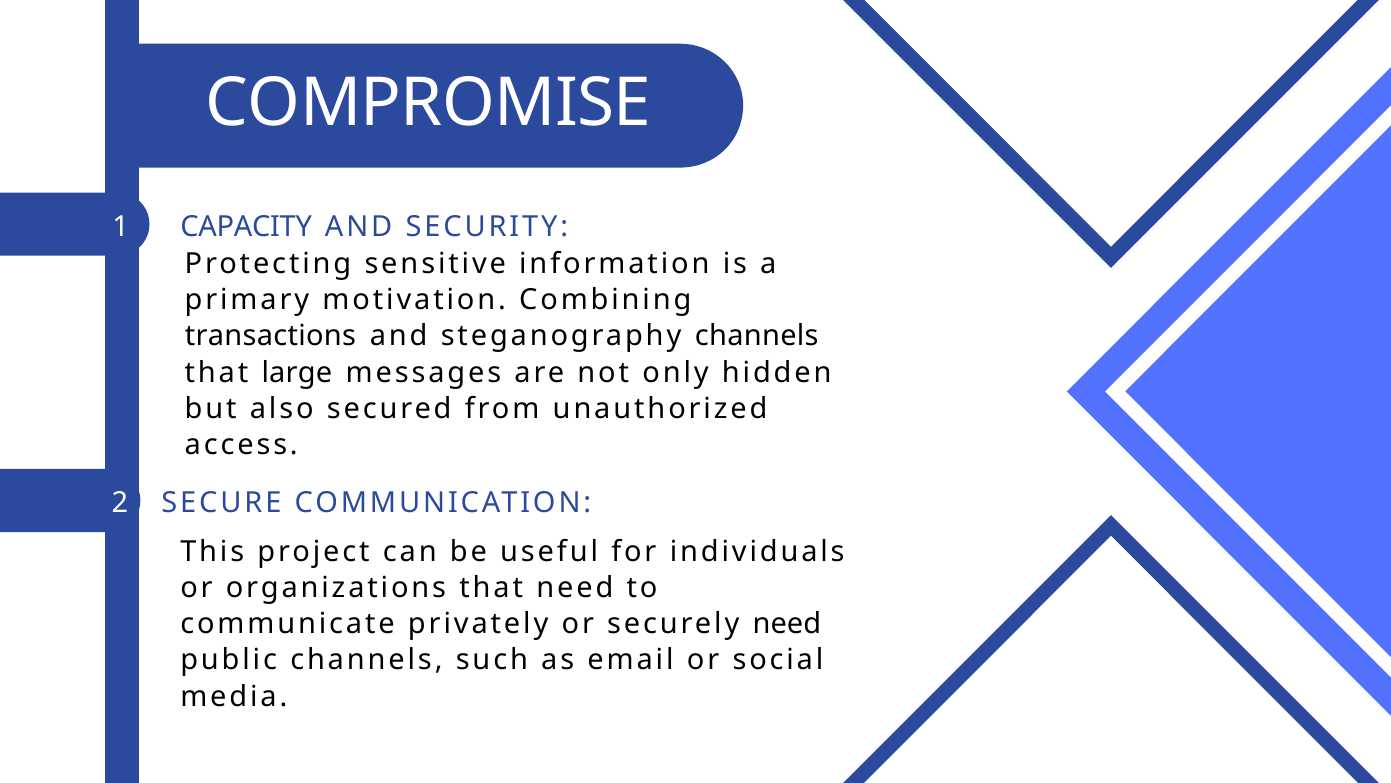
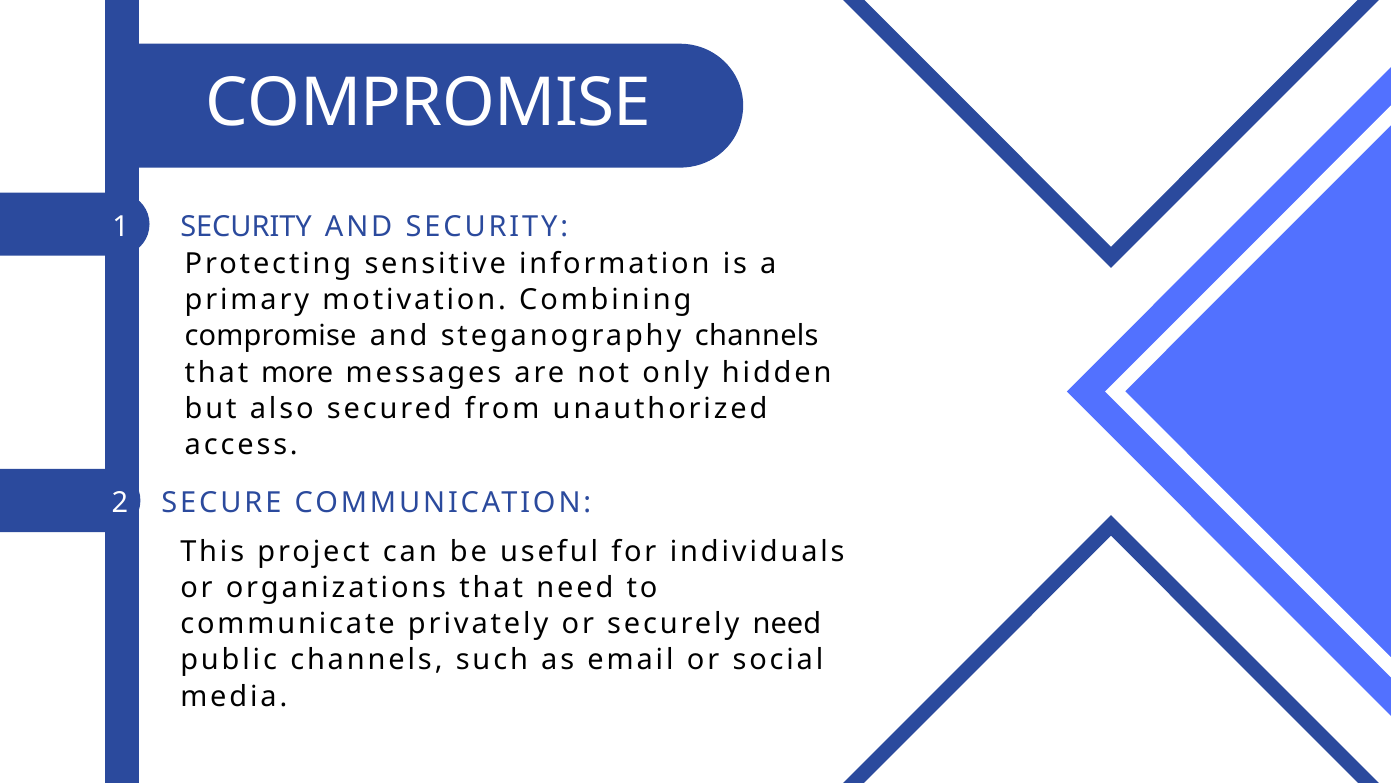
CAPACITY at (246, 227): CAPACITY -> SECURITY
transactions at (270, 336): transactions -> compromise
large: large -> more
